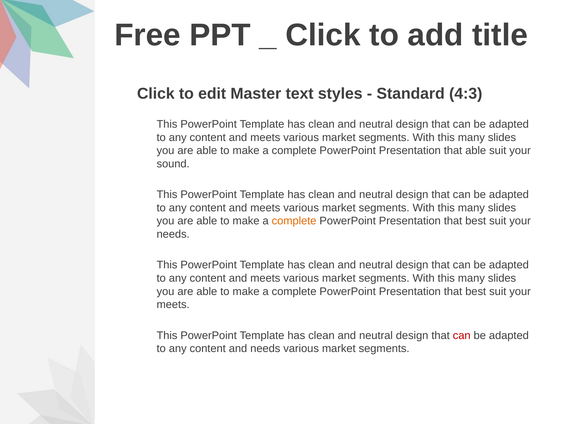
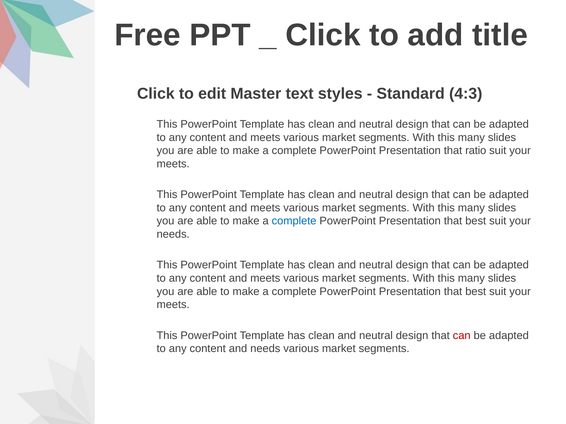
that able: able -> ratio
sound at (173, 164): sound -> meets
complete at (294, 221) colour: orange -> blue
